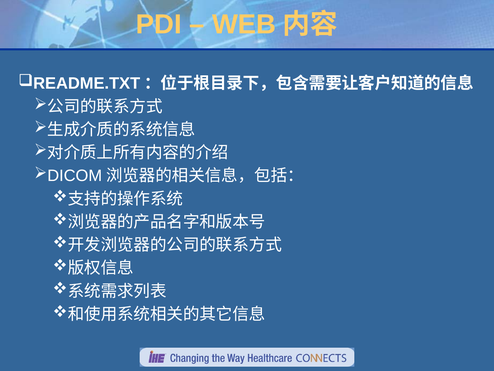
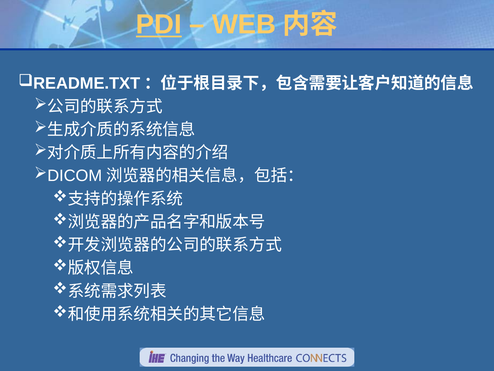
PDI underline: none -> present
